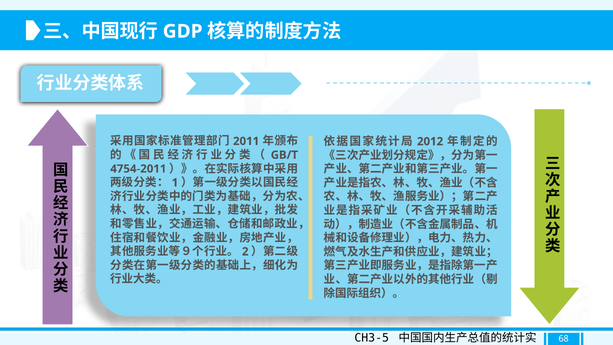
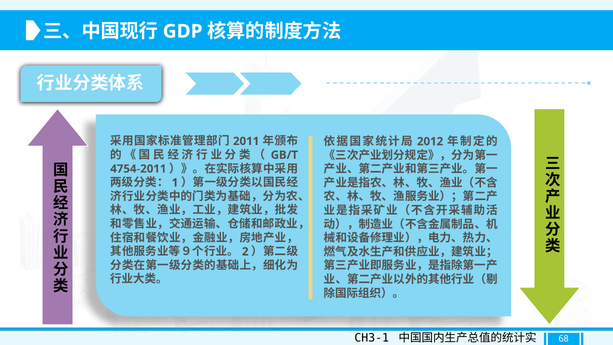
CH3-5: CH3-5 -> CH3-1
